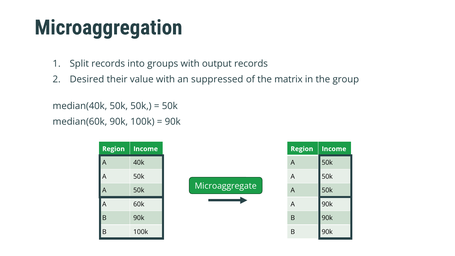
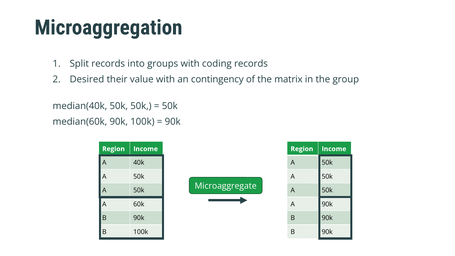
output: output -> coding
suppressed: suppressed -> contingency
